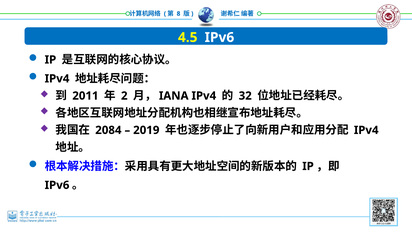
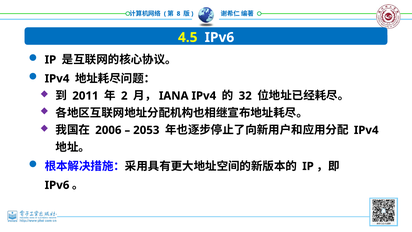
2084: 2084 -> 2006
2019: 2019 -> 2053
